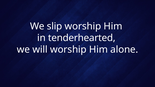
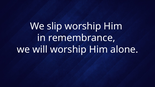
tenderhearted: tenderhearted -> remembrance
